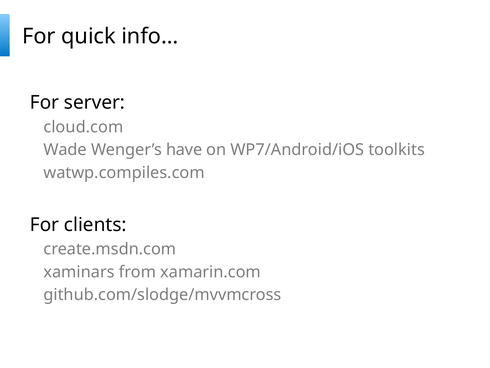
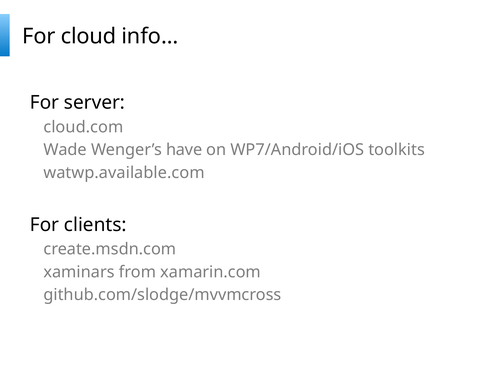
quick: quick -> cloud
watwp.compiles.com: watwp.compiles.com -> watwp.available.com
